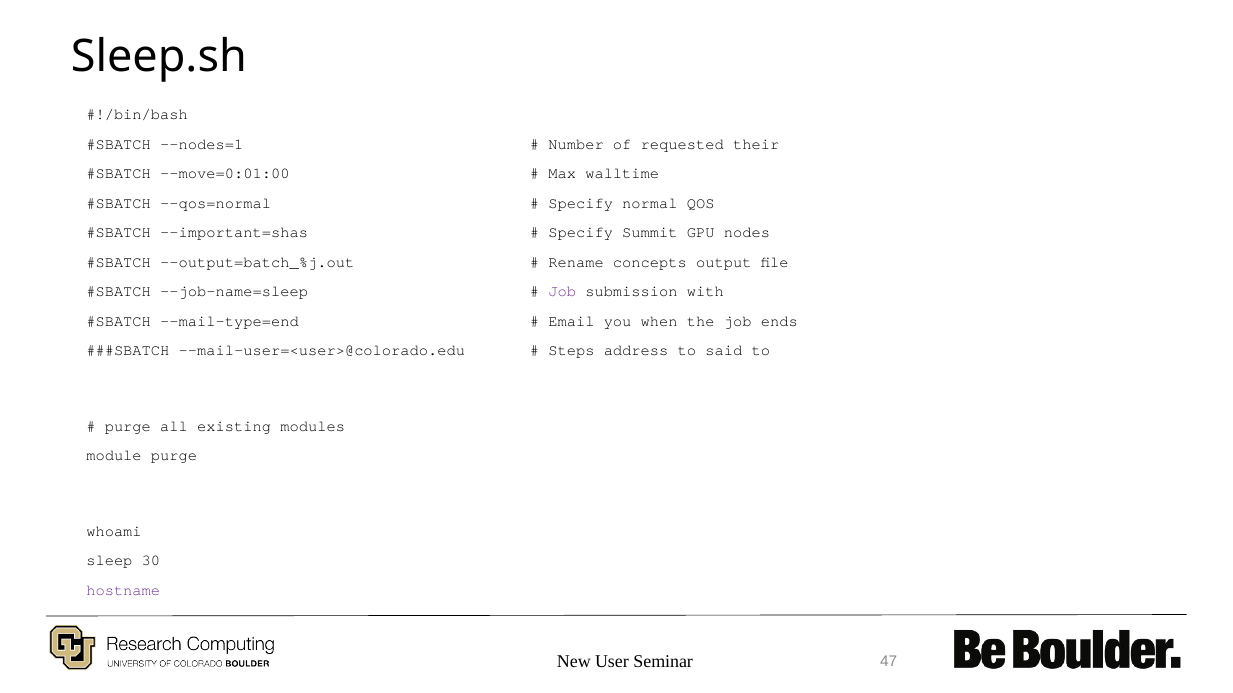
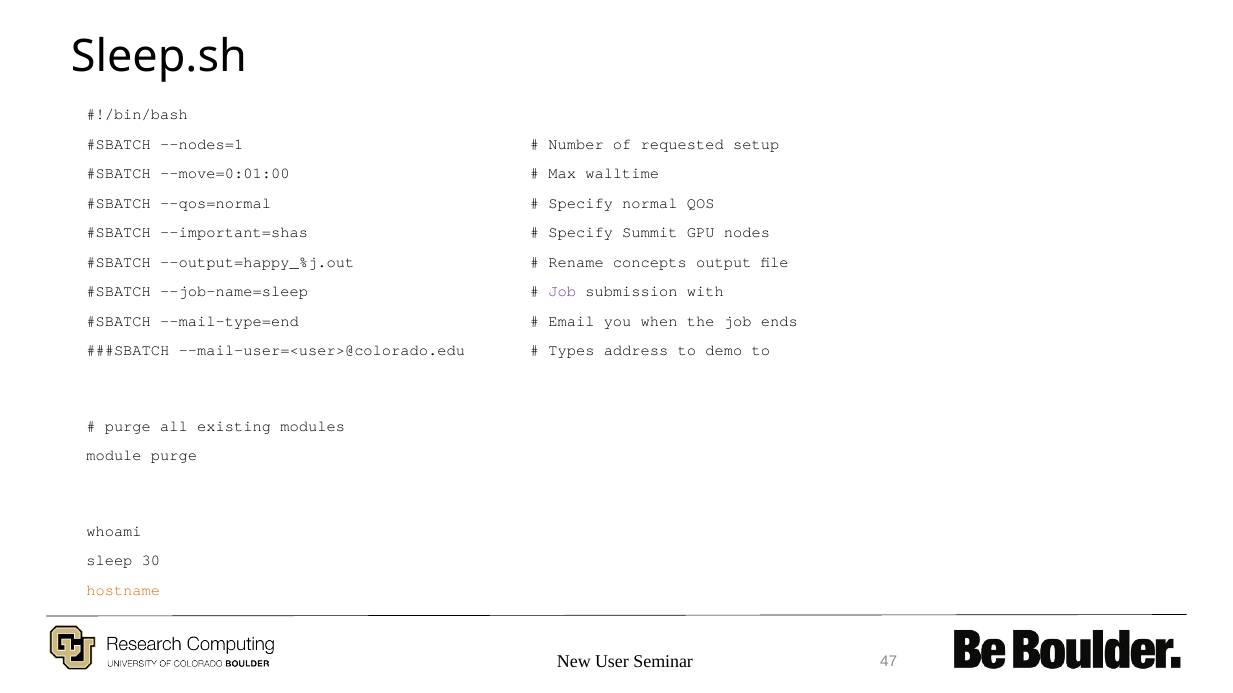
their: their -> setup
--output=batch_%j.out: --output=batch_%j.out -> --output=happy_%j.out
Steps: Steps -> Types
said: said -> demo
hostname colour: purple -> orange
